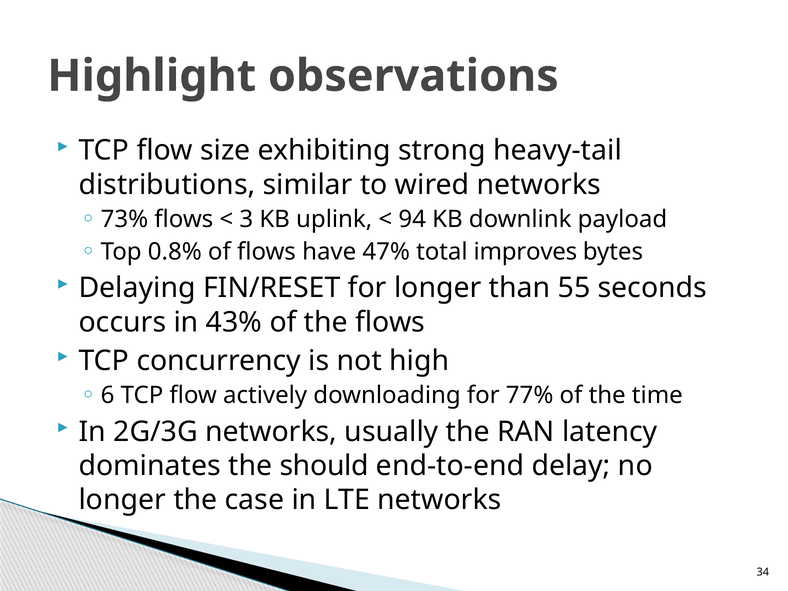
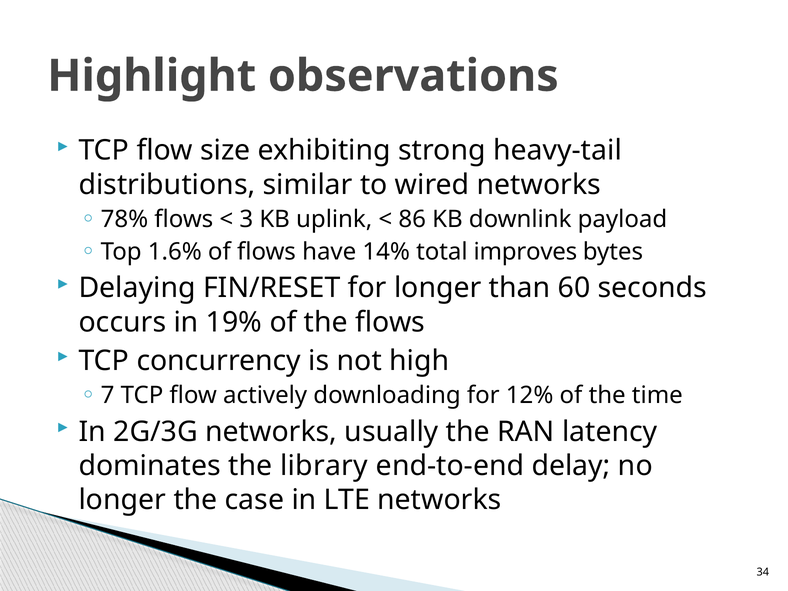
73%: 73% -> 78%
94: 94 -> 86
0.8%: 0.8% -> 1.6%
47%: 47% -> 14%
55: 55 -> 60
43%: 43% -> 19%
6: 6 -> 7
77%: 77% -> 12%
should: should -> library
